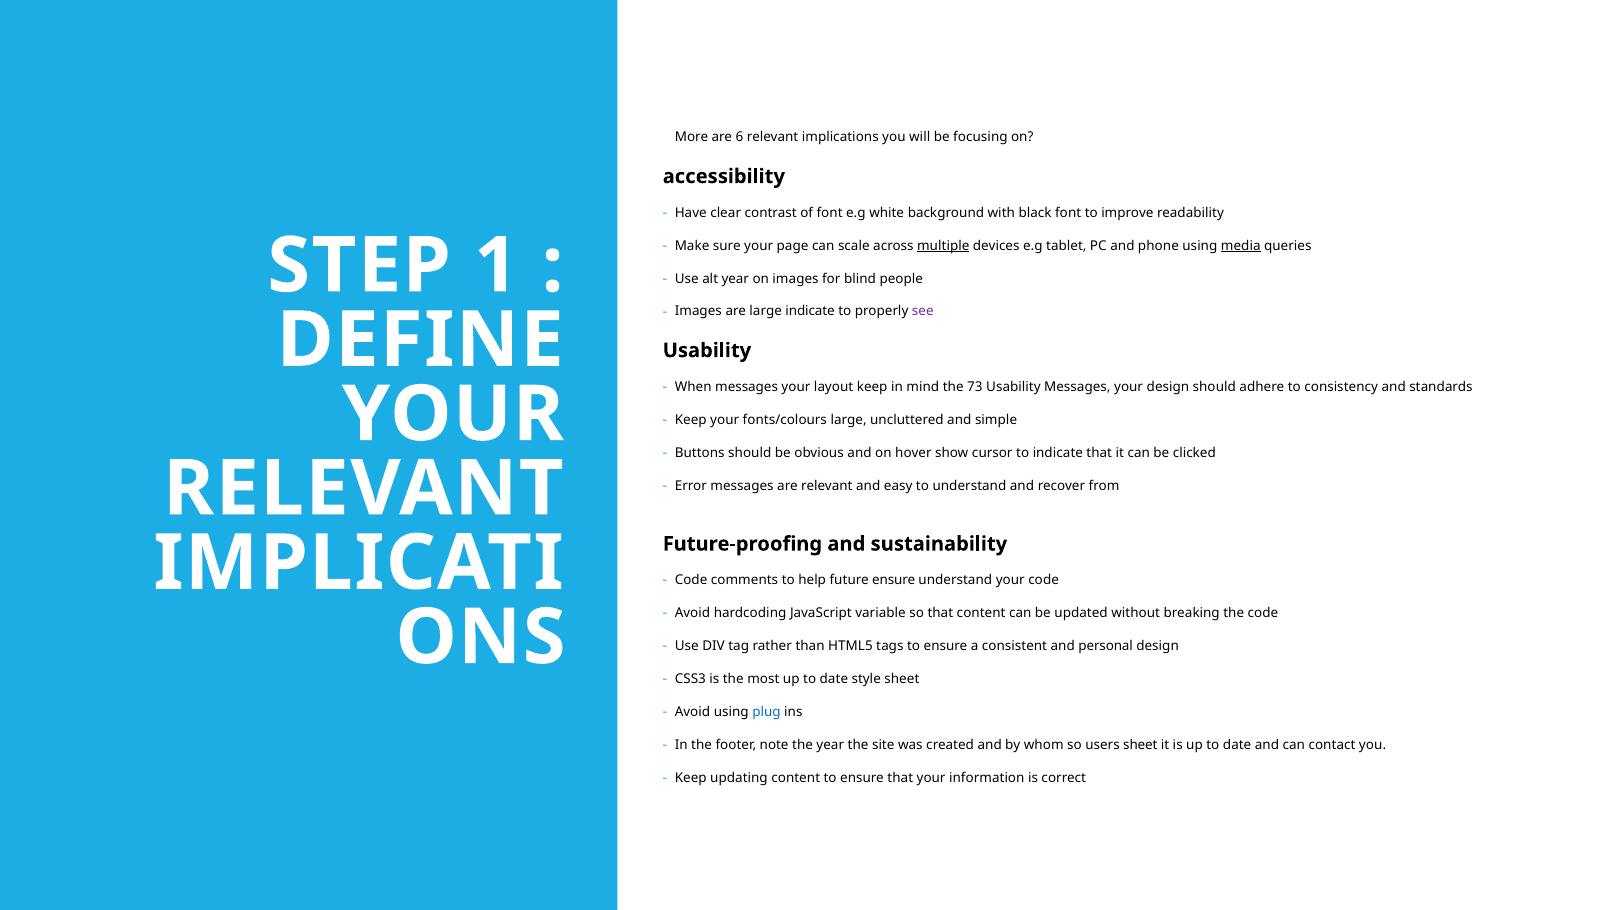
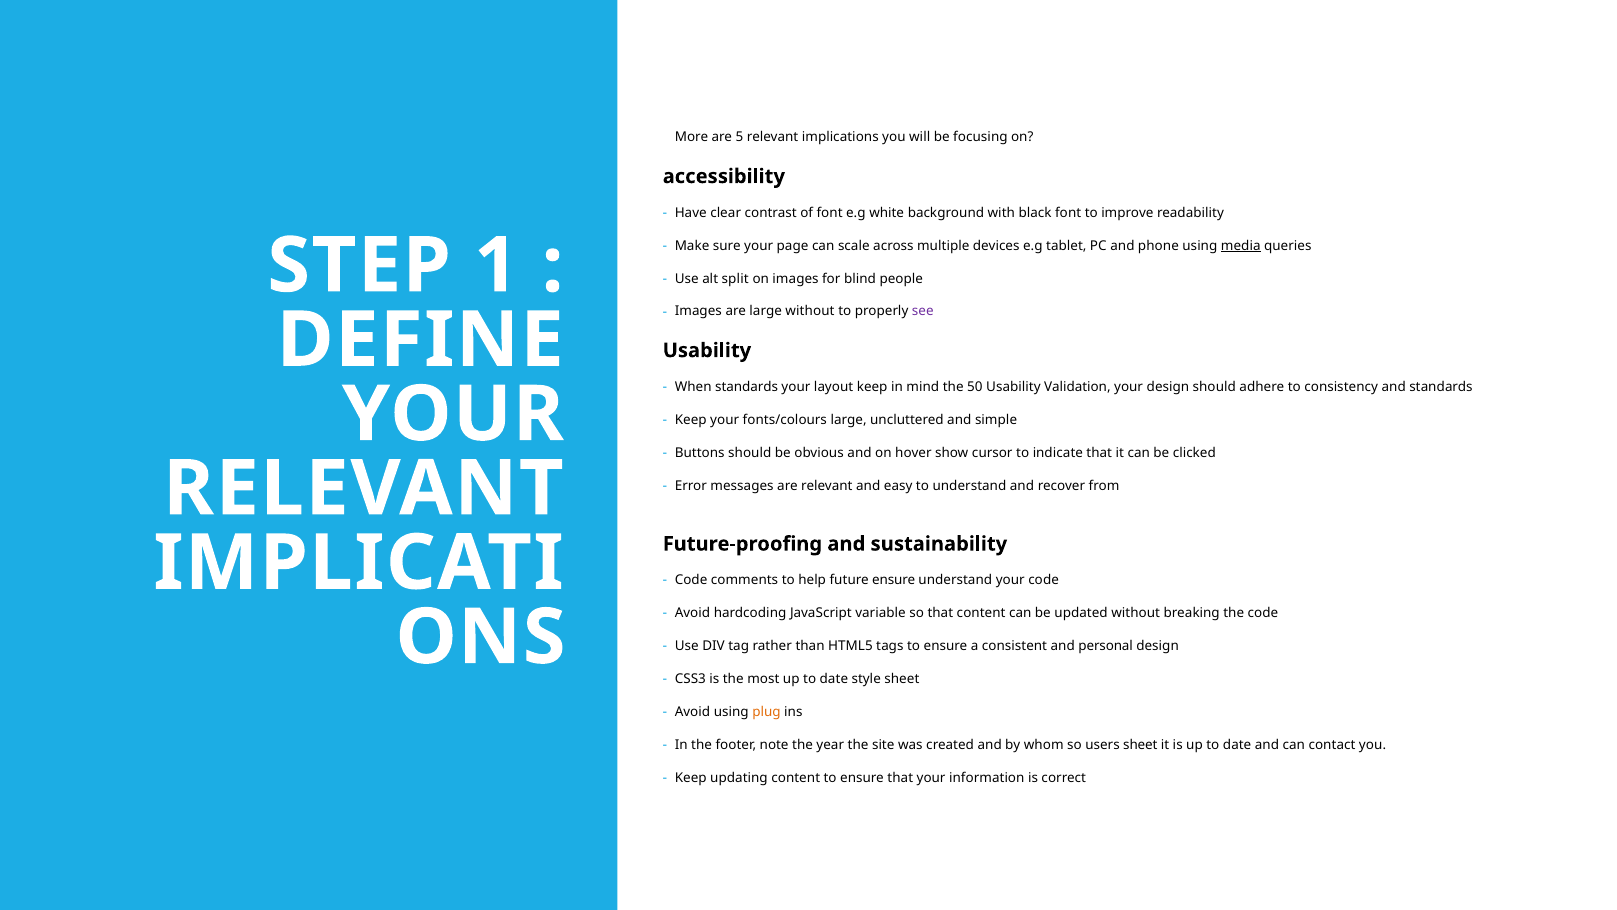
6: 6 -> 5
multiple underline: present -> none
alt year: year -> split
large indicate: indicate -> without
When messages: messages -> standards
73: 73 -> 50
Usability Messages: Messages -> Validation
plug colour: blue -> orange
